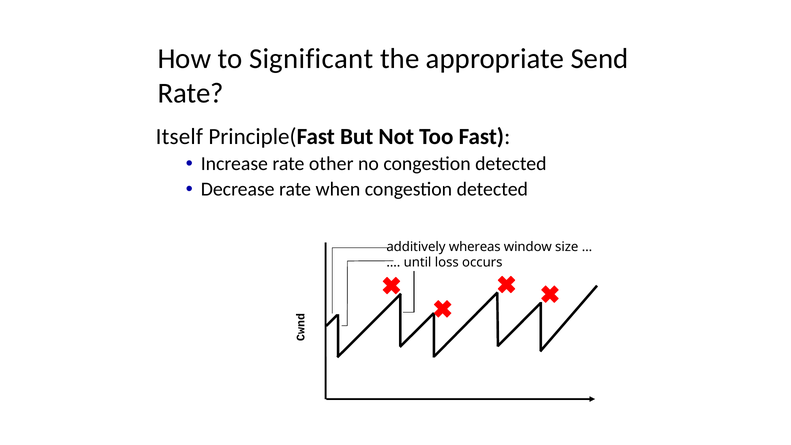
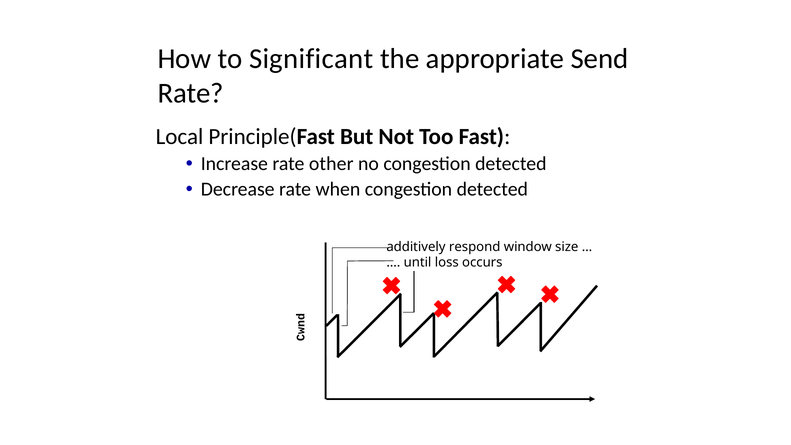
Itself: Itself -> Local
whereas: whereas -> respond
